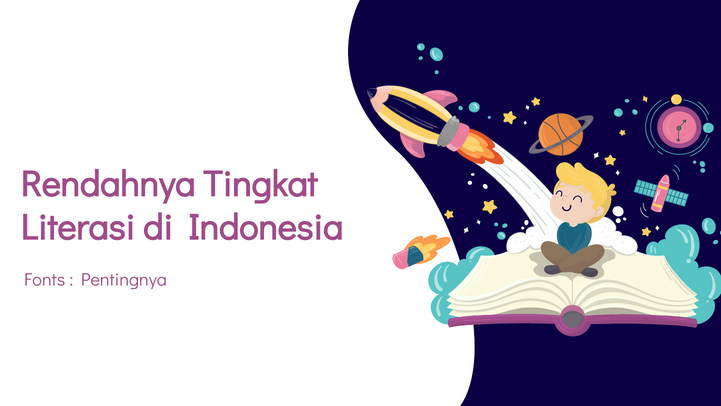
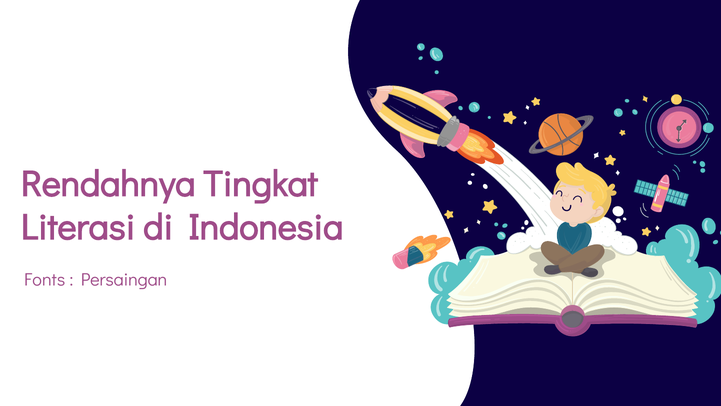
Pentingnya: Pentingnya -> Persaingan
